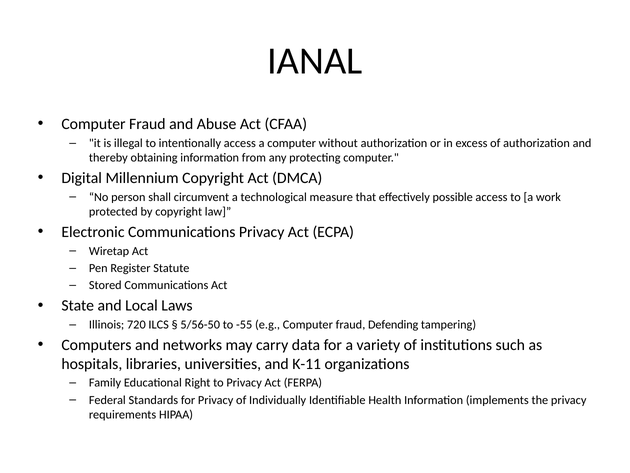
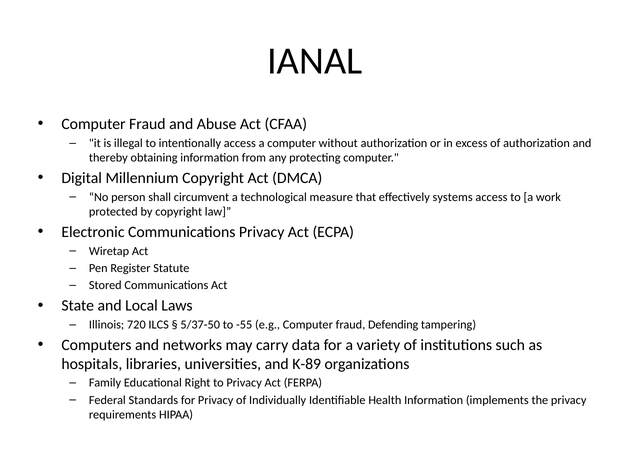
possible: possible -> systems
5/56-50: 5/56-50 -> 5/37-50
K-11: K-11 -> K-89
